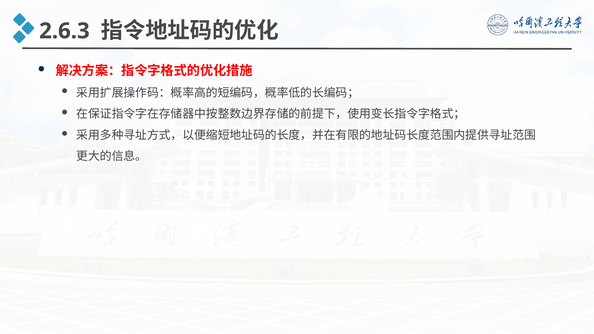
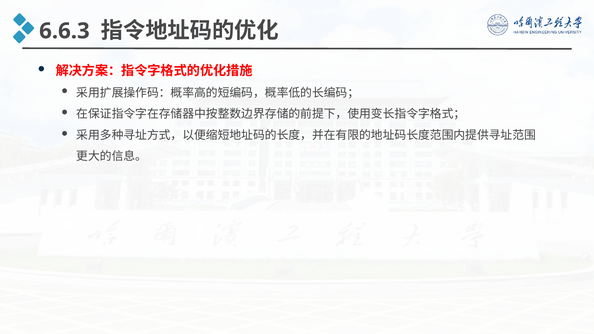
2.6.3: 2.6.3 -> 6.6.3
